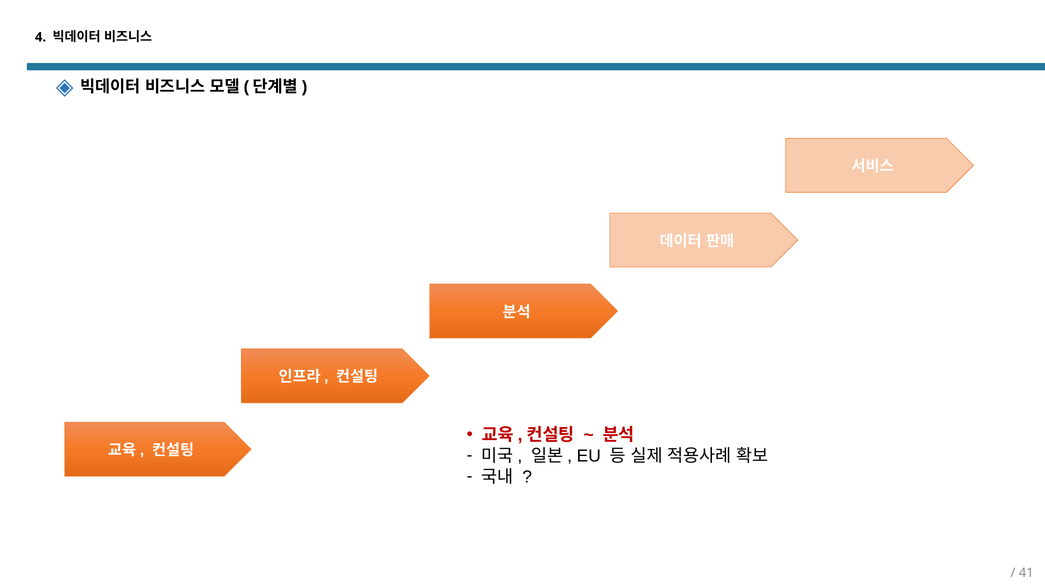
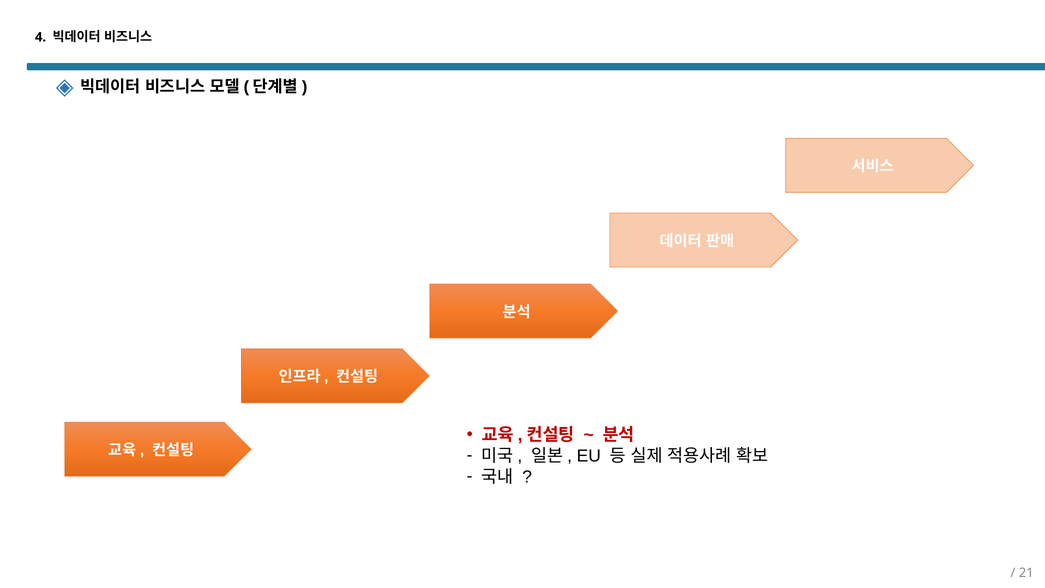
41: 41 -> 21
